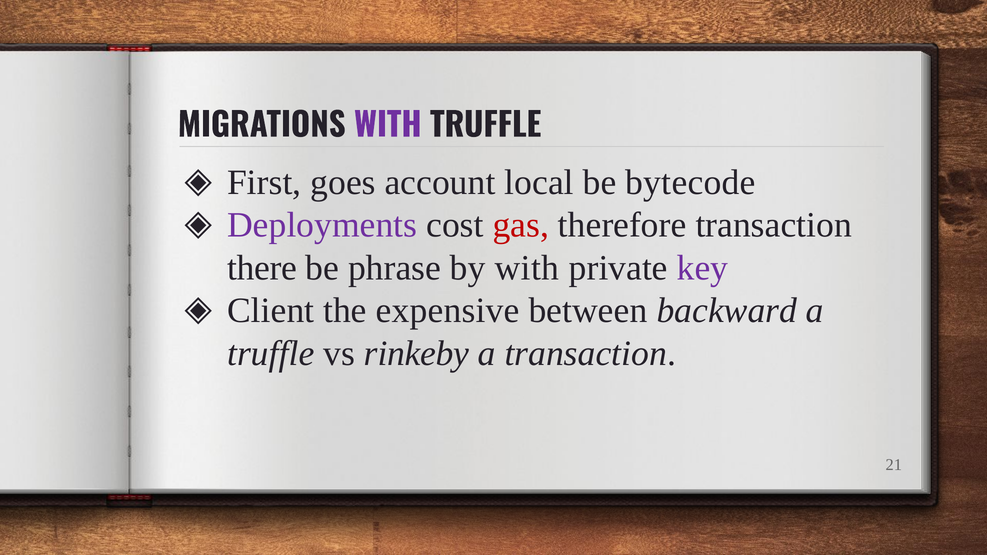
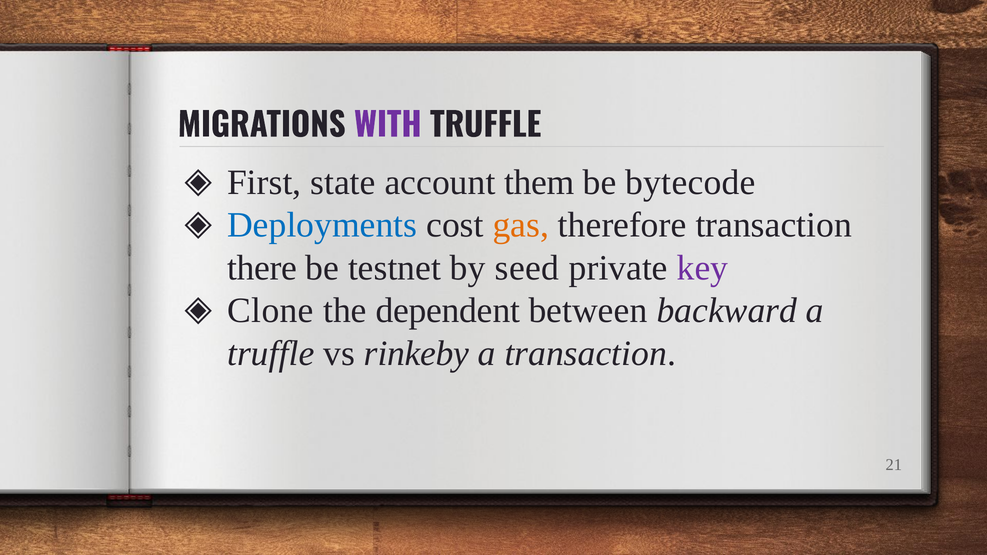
goes: goes -> state
local: local -> them
Deployments colour: purple -> blue
gas colour: red -> orange
phrase: phrase -> testnet
by with: with -> seed
Client: Client -> Clone
expensive: expensive -> dependent
